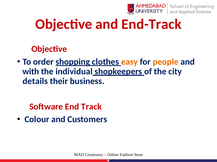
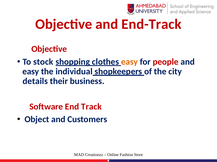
order: order -> stock
people colour: orange -> red
with at (31, 72): with -> easy
Colour: Colour -> Object
